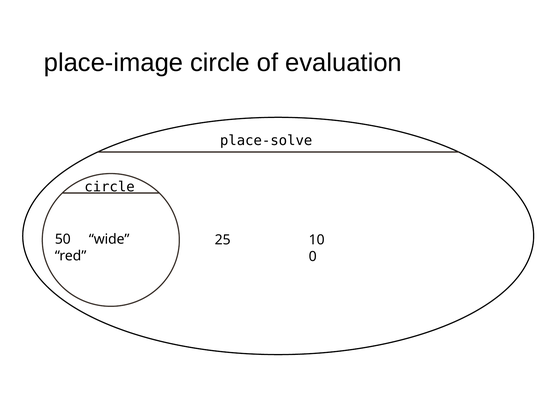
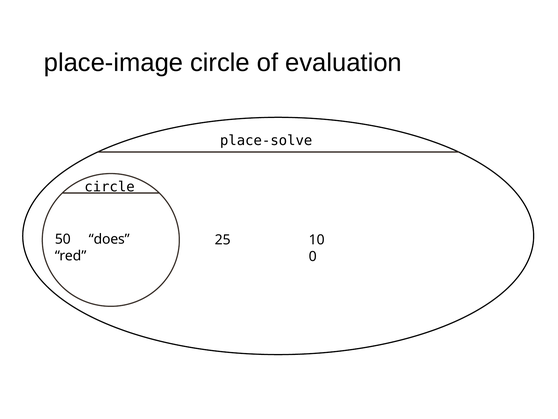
wide: wide -> does
